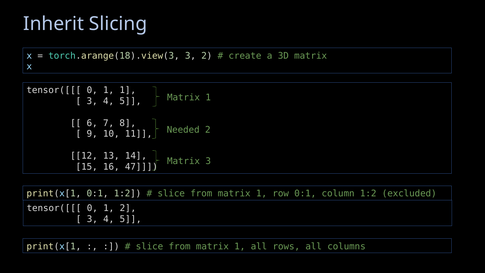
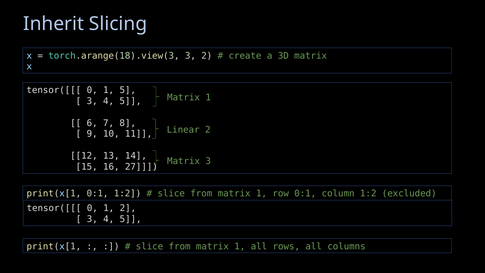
1 1: 1 -> 5
Needed: Needed -> Linear
47: 47 -> 27
